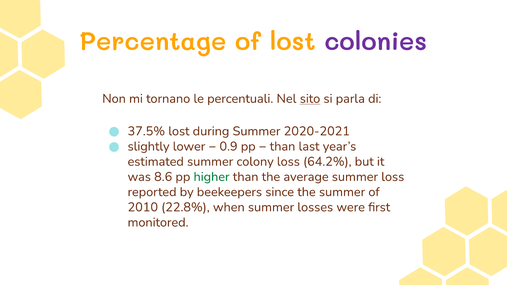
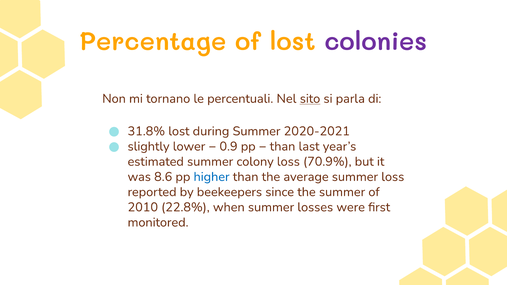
37.5%: 37.5% -> 31.8%
64.2%: 64.2% -> 70.9%
higher colour: green -> blue
